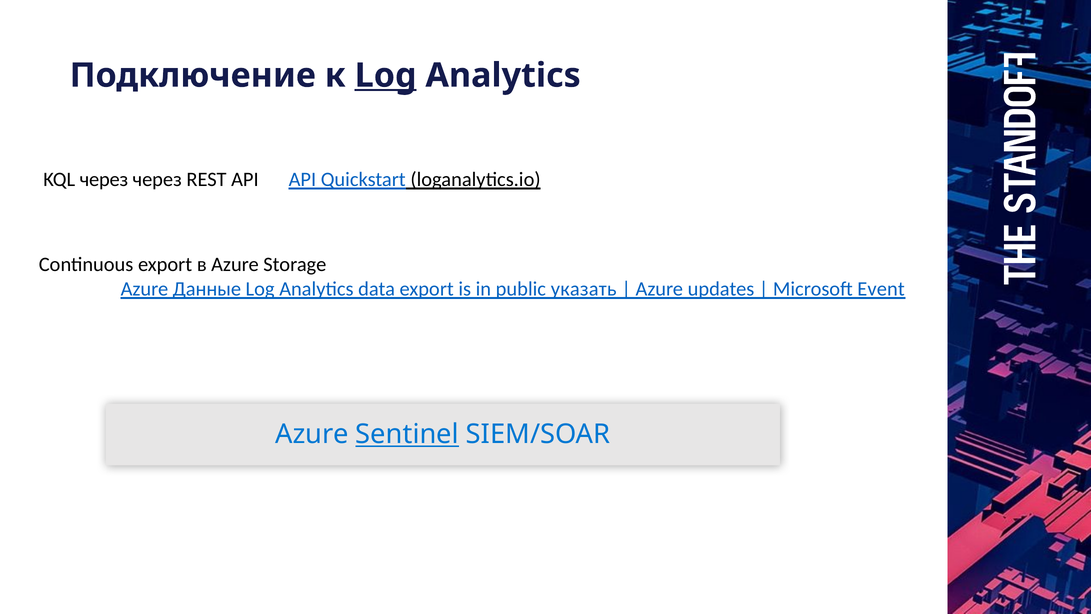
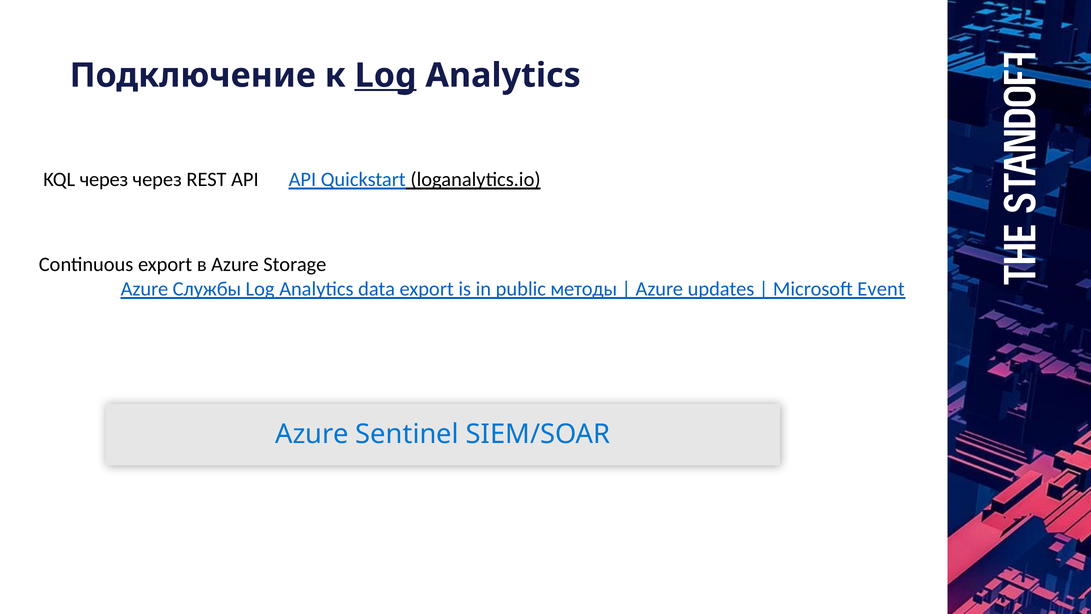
Данные: Данные -> Службы
указать: указать -> методы
Sentinel underline: present -> none
